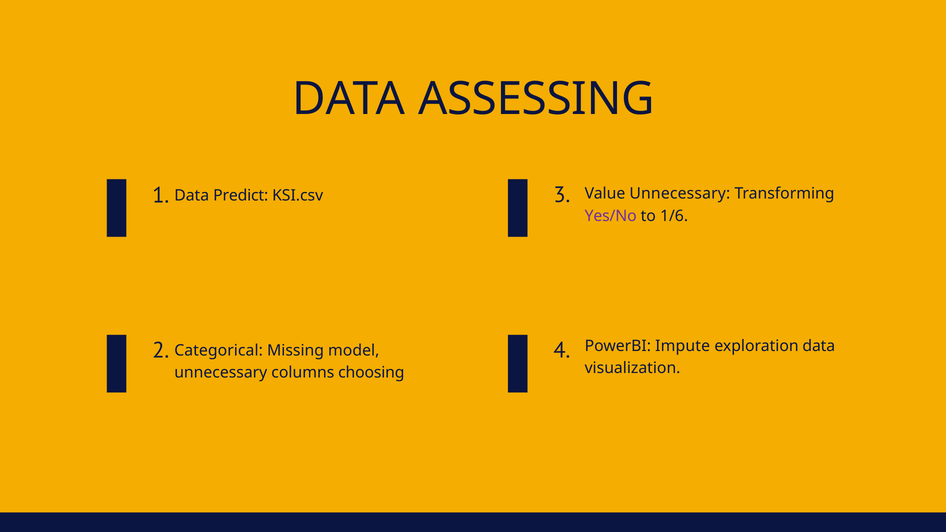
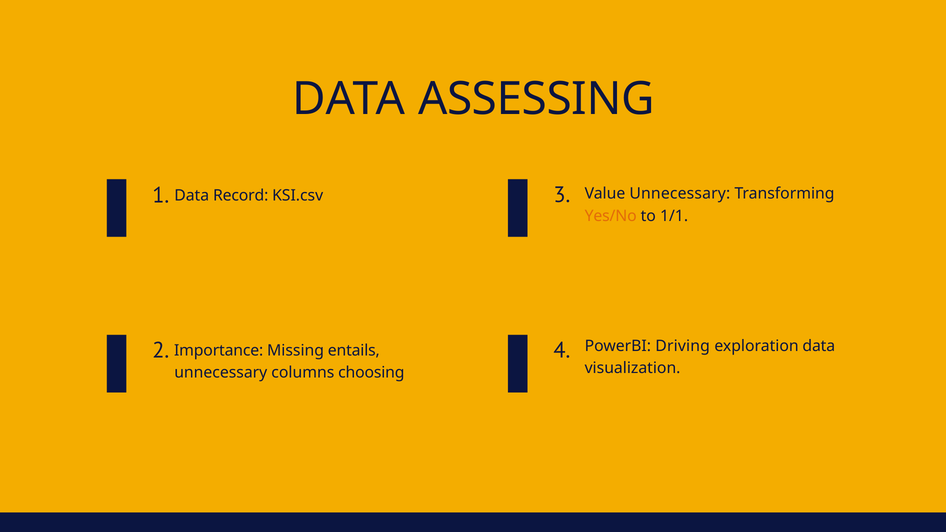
Predict: Predict -> Record
Yes/No colour: purple -> orange
1/6: 1/6 -> 1/1
Categorical: Categorical -> Importance
model: model -> entails
Impute: Impute -> Driving
